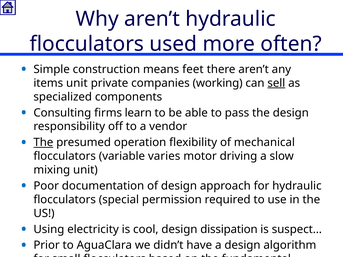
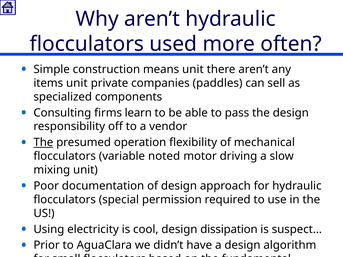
means feet: feet -> unit
working: working -> paddles
sell underline: present -> none
varies: varies -> noted
